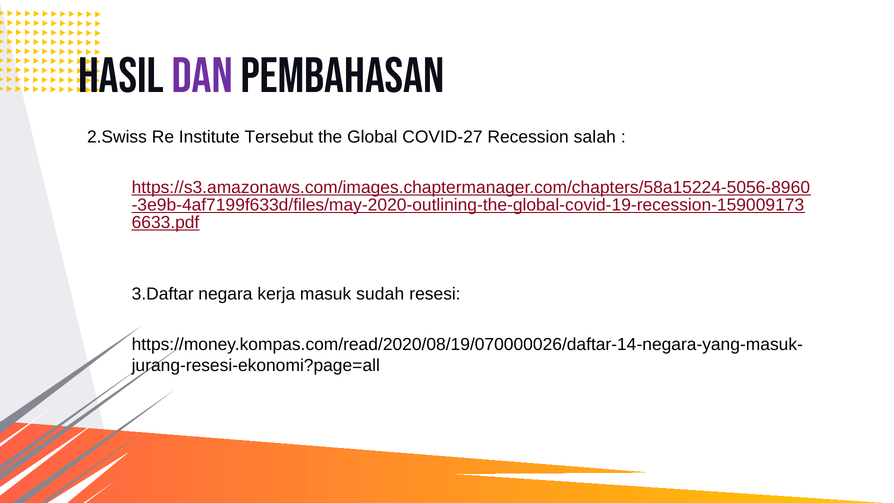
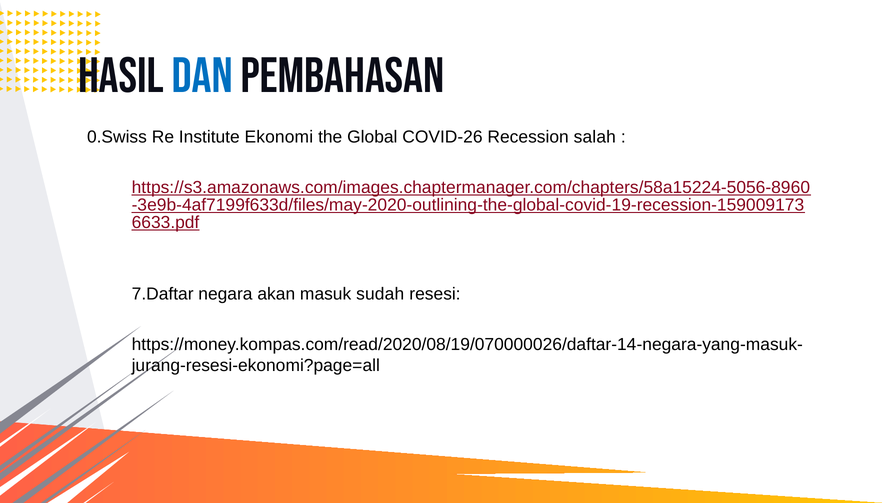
dan colour: purple -> blue
2.Swiss: 2.Swiss -> 0.Swiss
Tersebut: Tersebut -> Ekonomi
COVID-27: COVID-27 -> COVID-26
3.Daftar: 3.Daftar -> 7.Daftar
kerja: kerja -> akan
